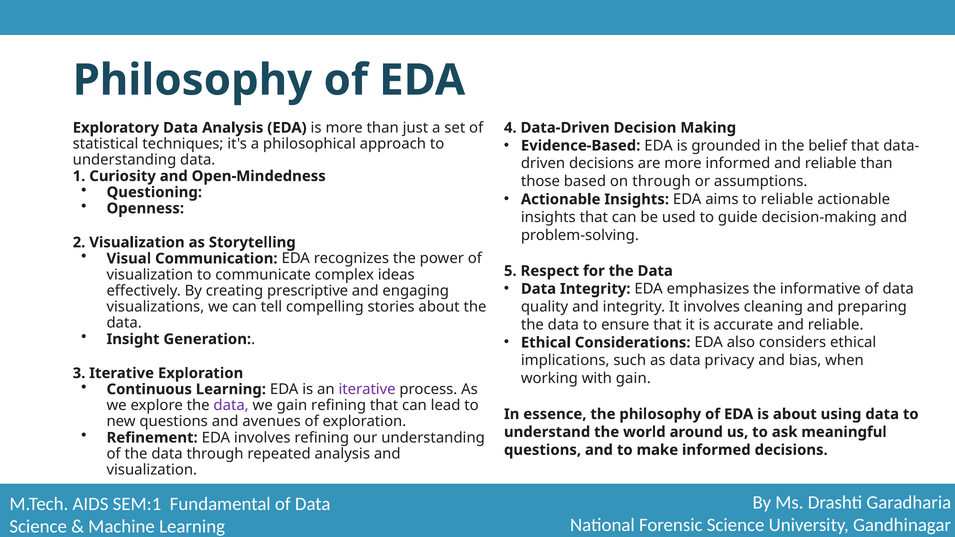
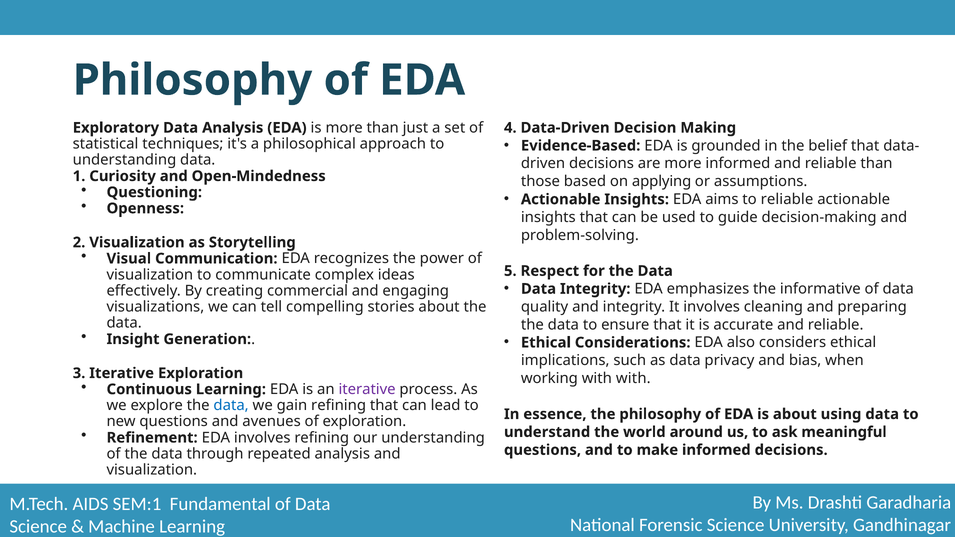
on through: through -> applying
prescriptive: prescriptive -> commercial
with gain: gain -> with
data at (231, 406) colour: purple -> blue
